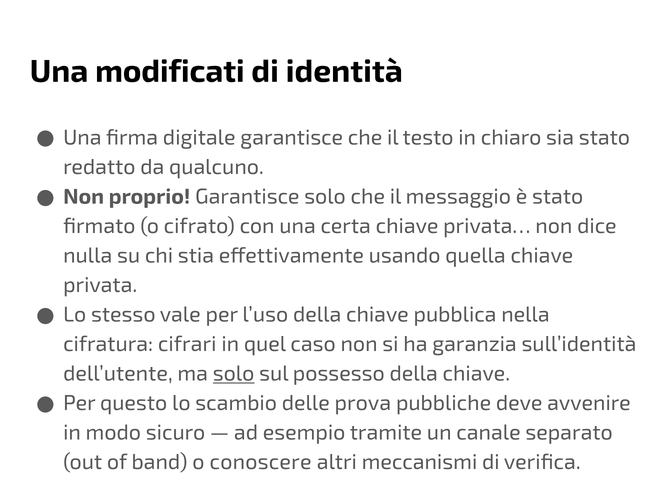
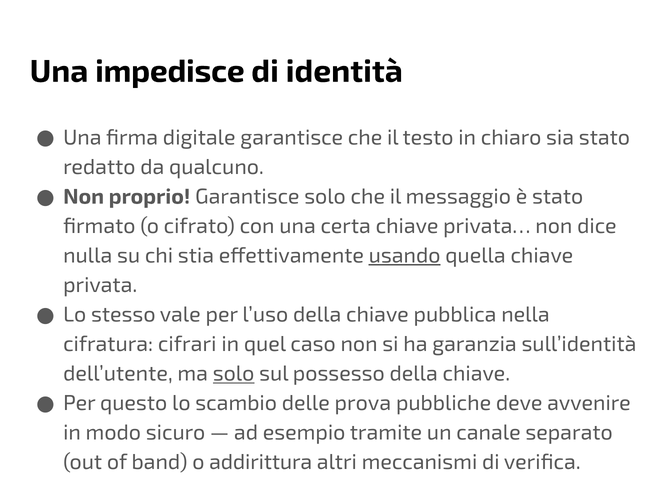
modificati: modificati -> impedisce
usando underline: none -> present
conoscere: conoscere -> addirittura
